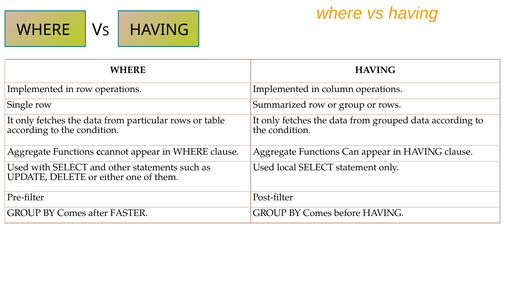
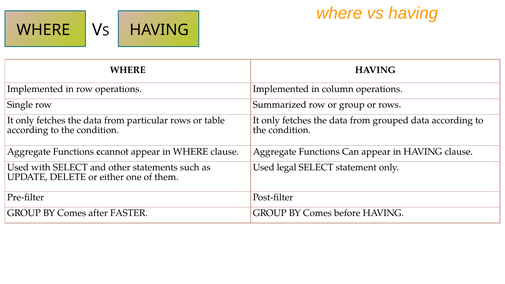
local: local -> legal
